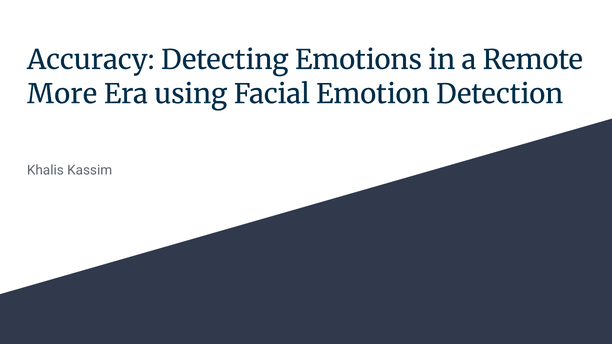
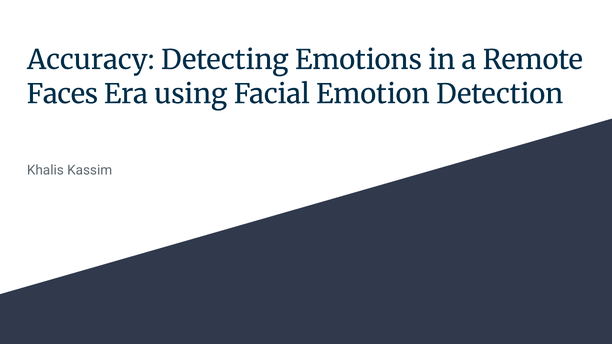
More: More -> Faces
